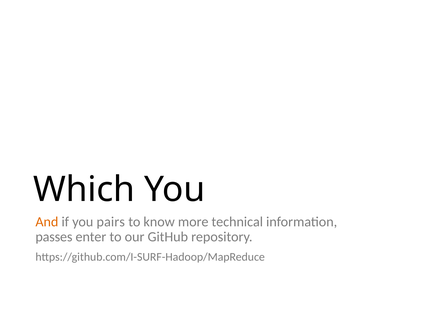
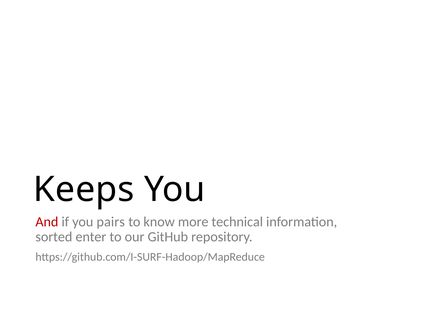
Which: Which -> Keeps
And colour: orange -> red
passes: passes -> sorted
